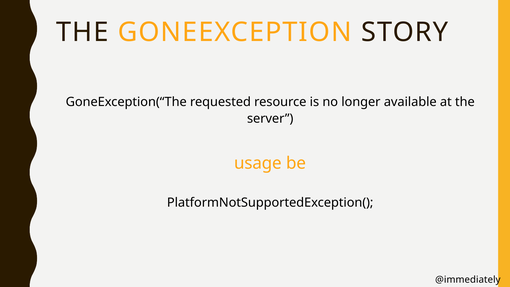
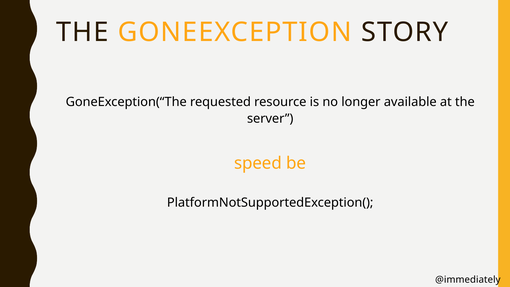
usage: usage -> speed
